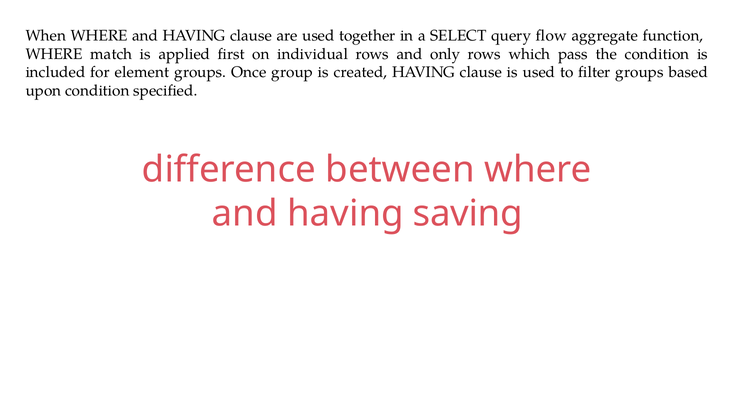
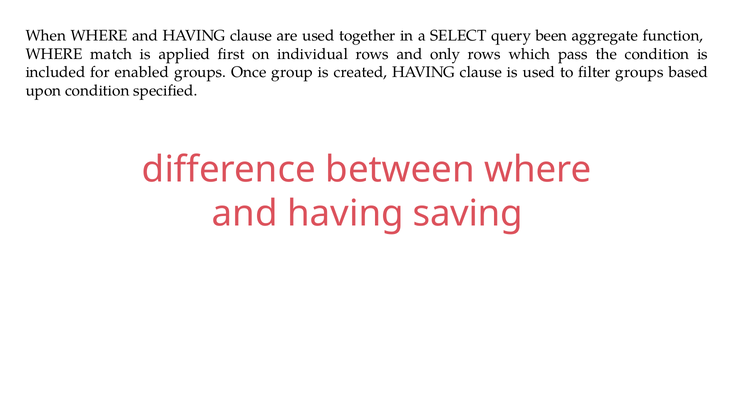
flow: flow -> been
element: element -> enabled
